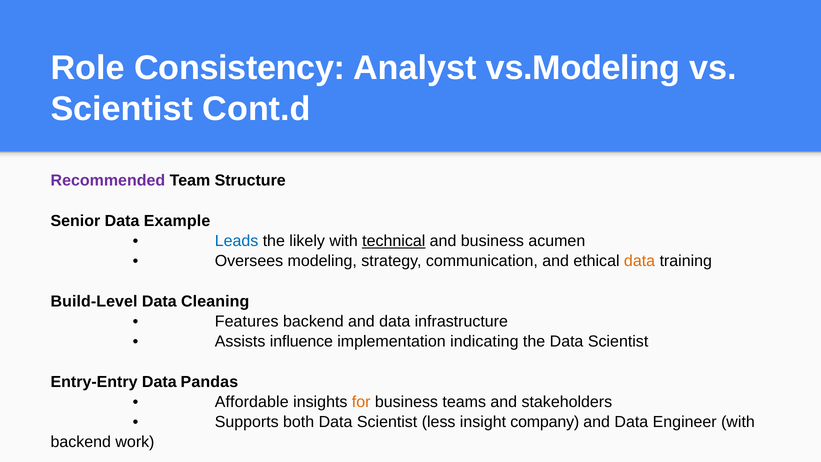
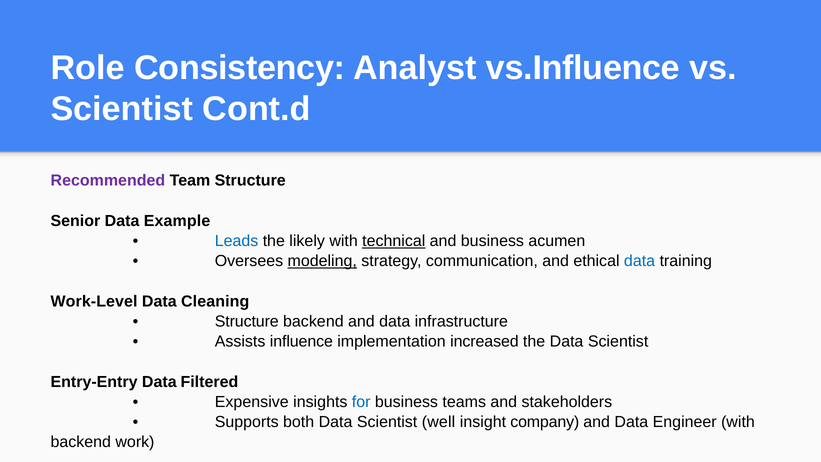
vs.Modeling: vs.Modeling -> vs.Influence
modeling underline: none -> present
data at (640, 261) colour: orange -> blue
Build-Level: Build-Level -> Work-Level
Features at (247, 321): Features -> Structure
indicating: indicating -> increased
Pandas: Pandas -> Filtered
Affordable: Affordable -> Expensive
for colour: orange -> blue
less: less -> well
